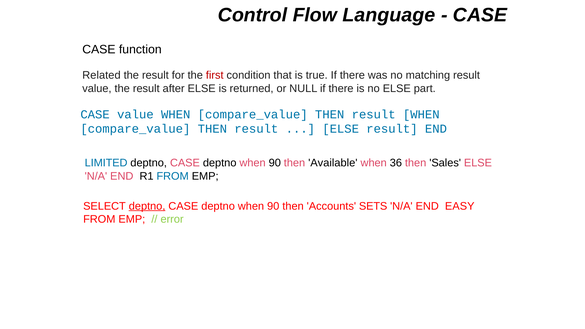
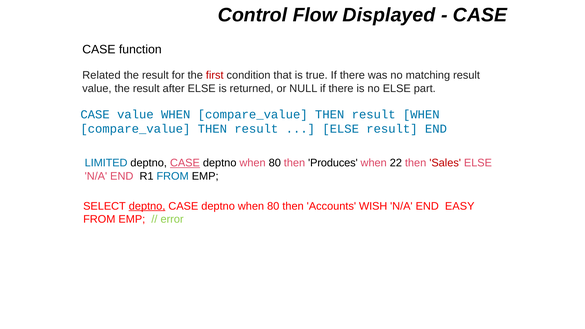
Language: Language -> Displayed
CASE at (185, 163) underline: none -> present
90 at (275, 163): 90 -> 80
Available: Available -> Produces
36: 36 -> 22
Sales colour: black -> red
90 at (273, 206): 90 -> 80
SETS: SETS -> WISH
